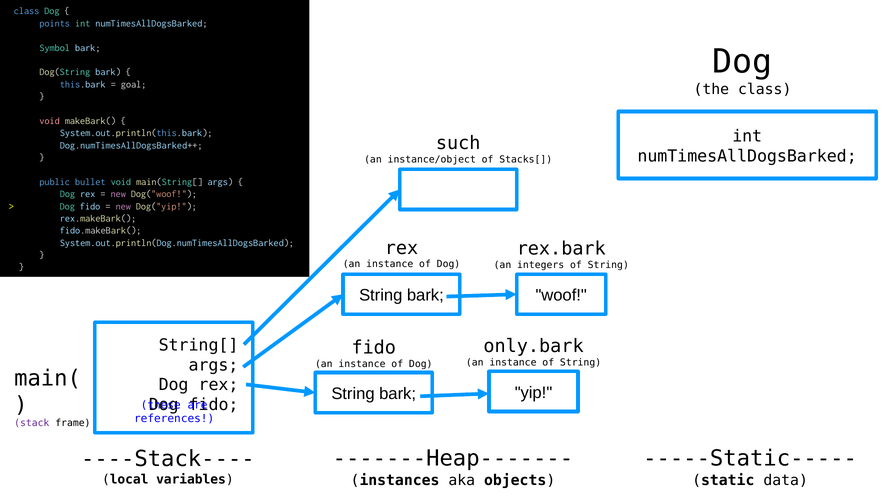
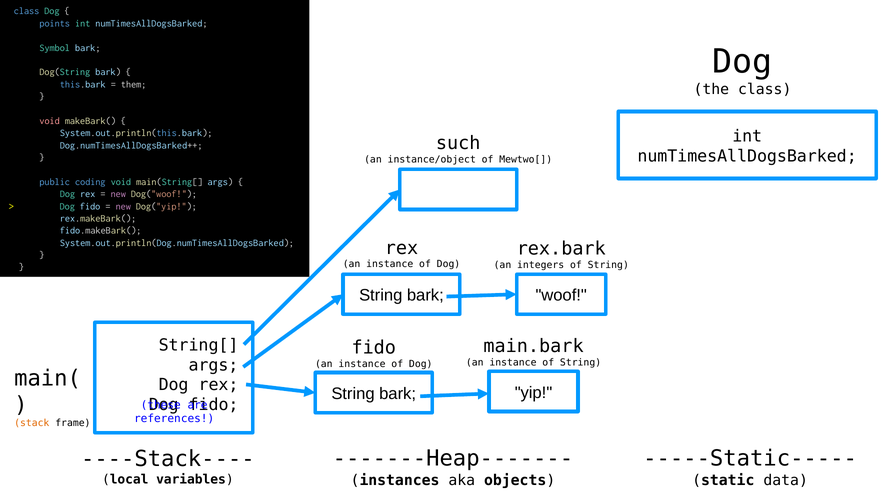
goal: goal -> them
Stacks[: Stacks[ -> Mewtwo[
bullet: bullet -> coding
only.bark: only.bark -> main.bark
stack colour: purple -> orange
